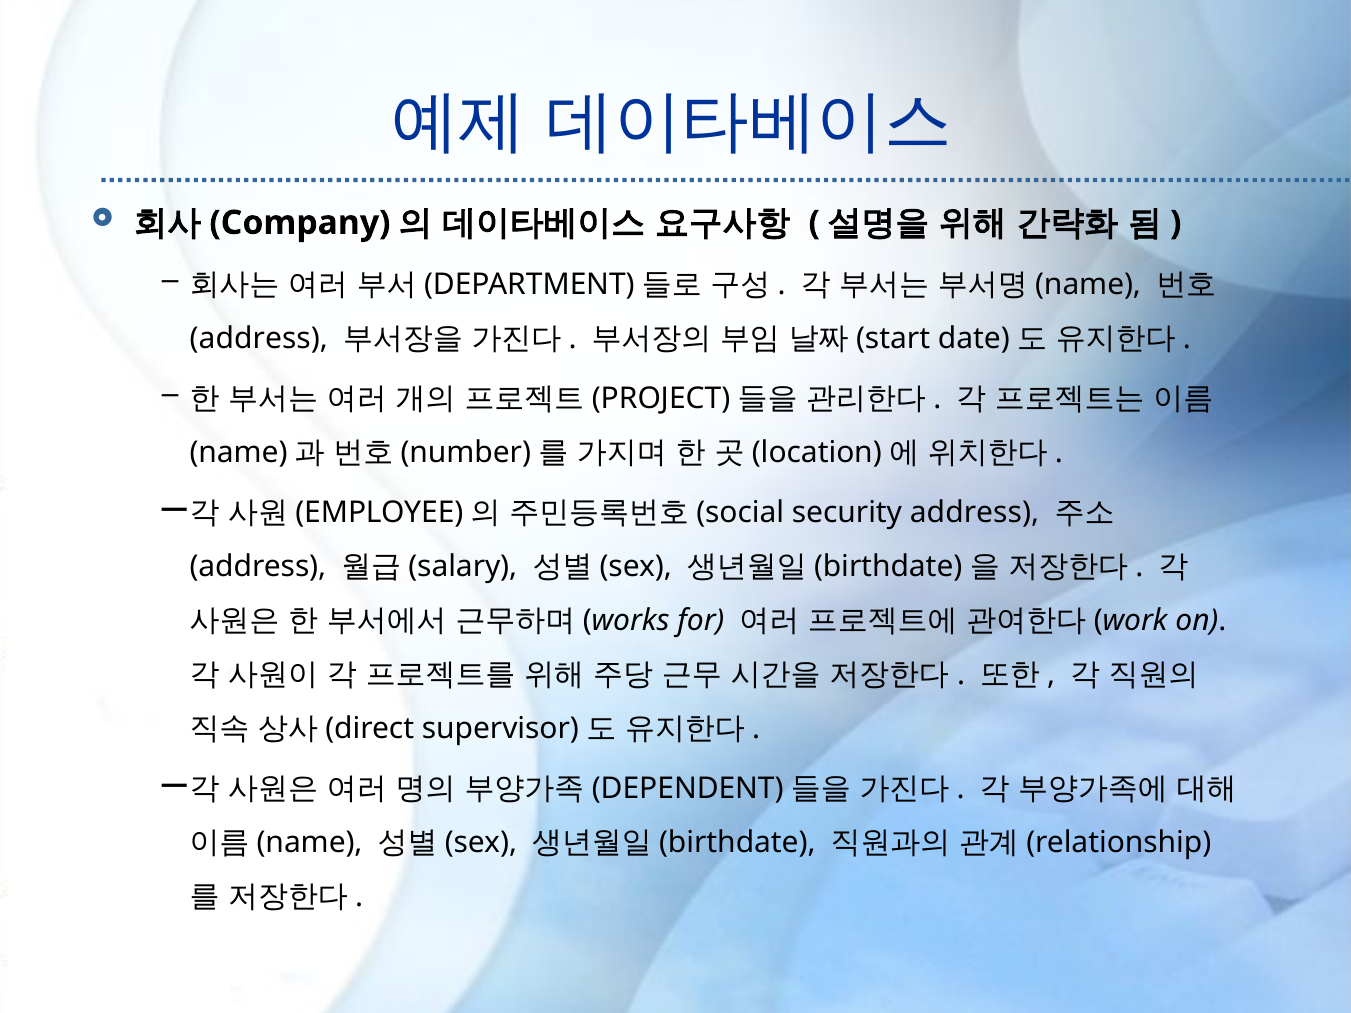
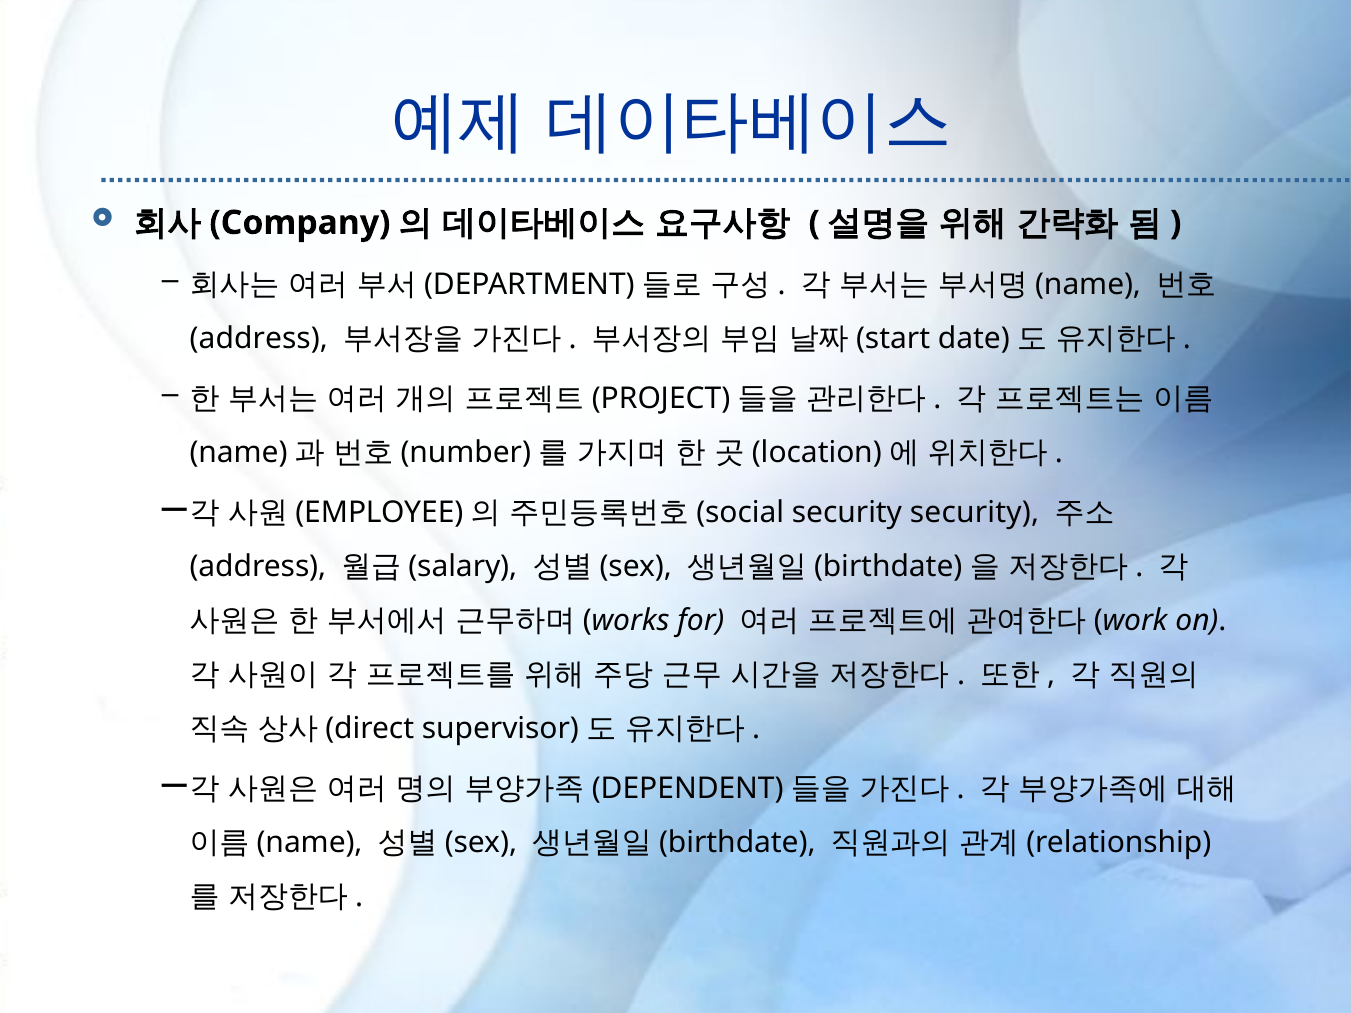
security address: address -> security
